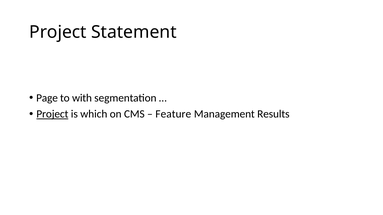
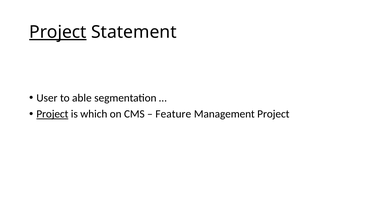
Project at (58, 32) underline: none -> present
Page: Page -> User
with: with -> able
Management Results: Results -> Project
